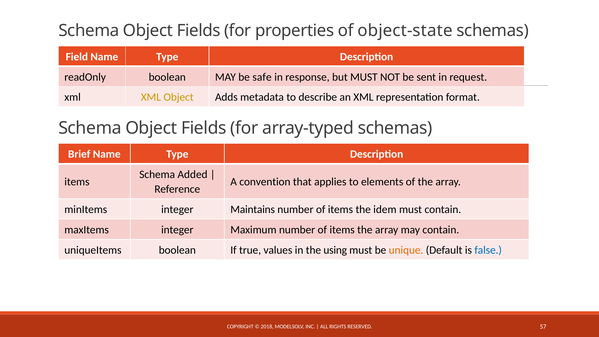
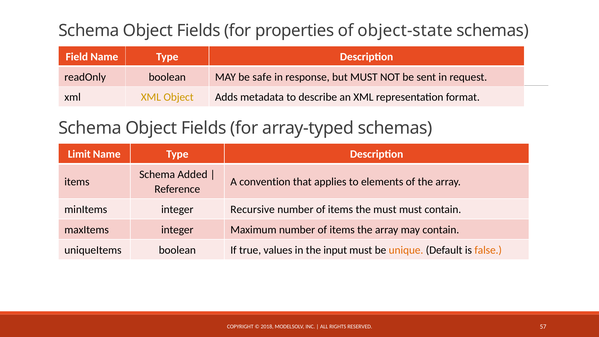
Brief: Brief -> Limit
Maintains: Maintains -> Recursive
the idem: idem -> must
using: using -> input
false colour: blue -> orange
